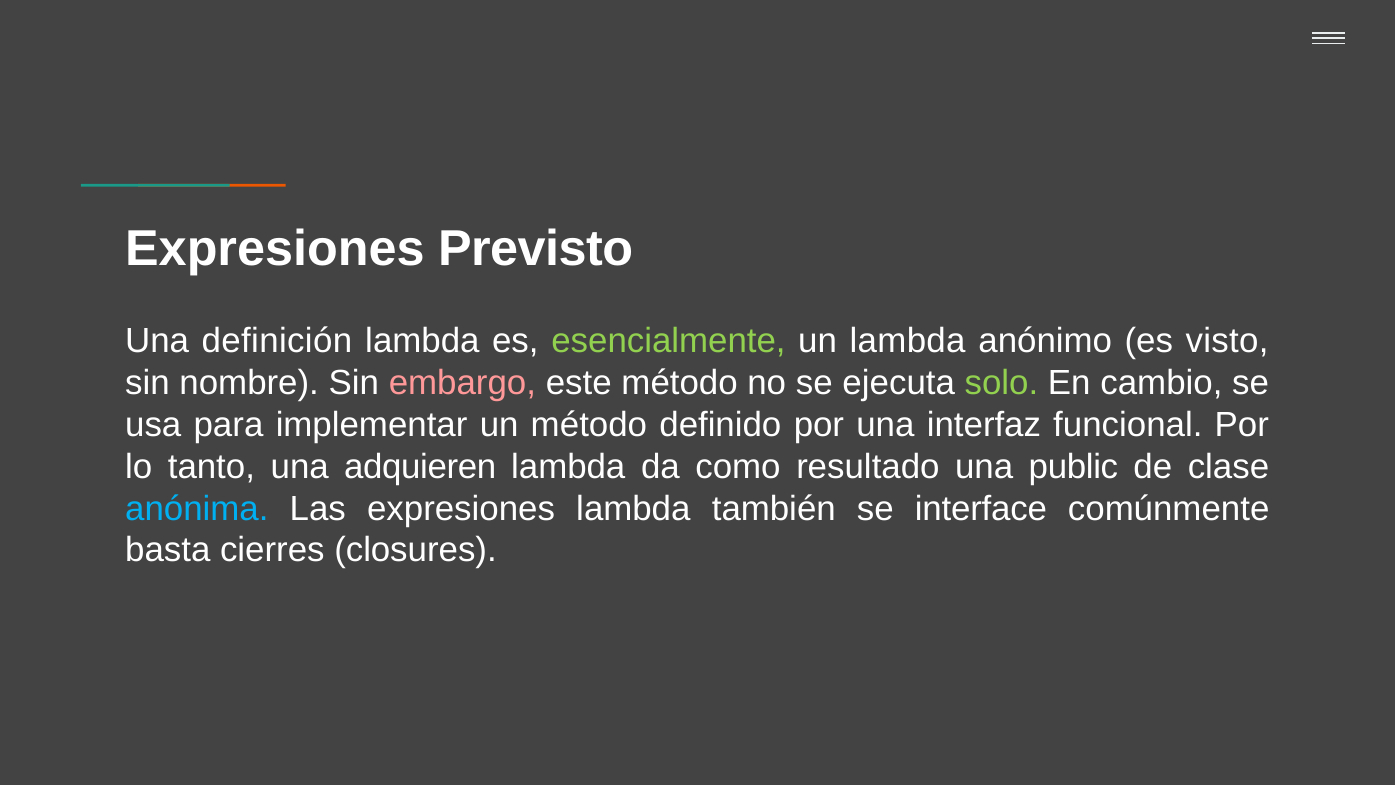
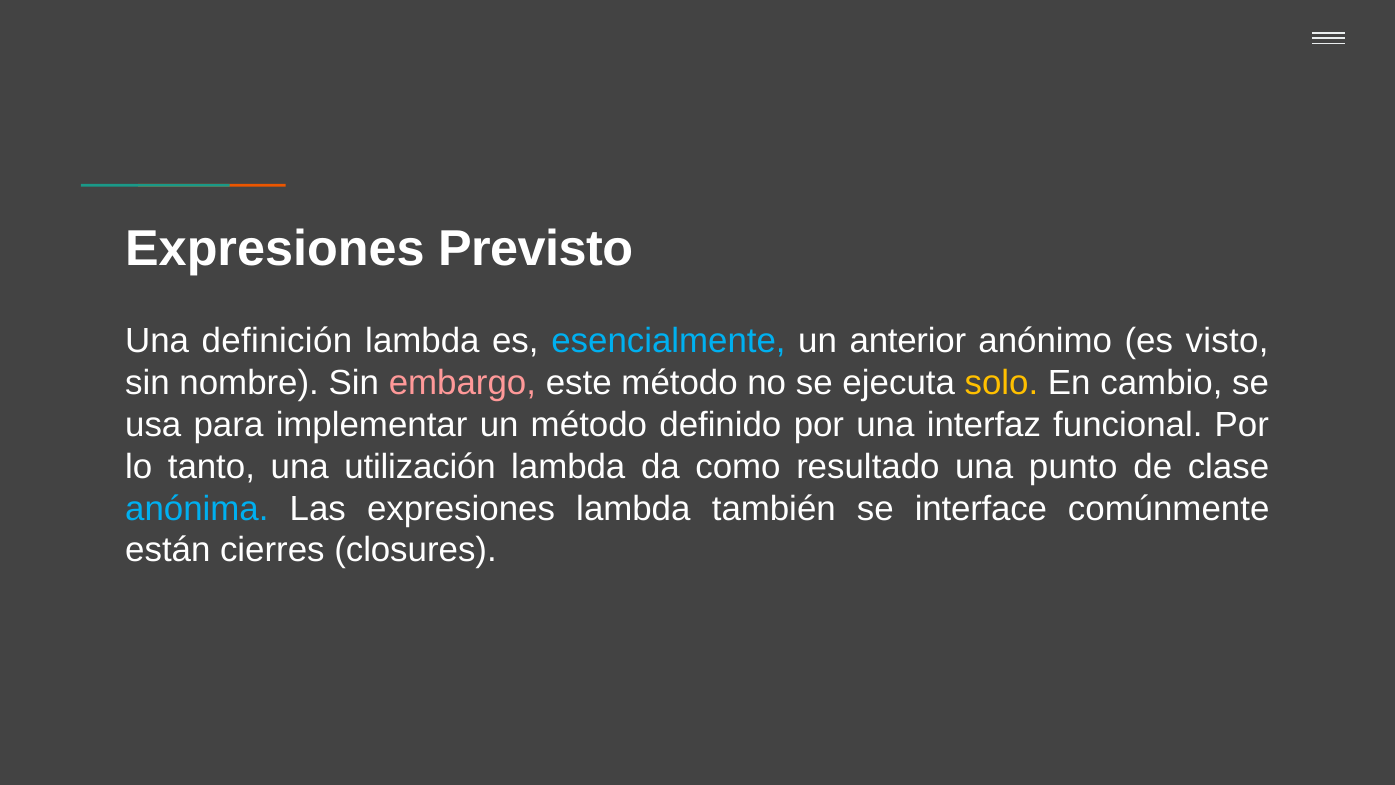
esencialmente colour: light green -> light blue
un lambda: lambda -> anterior
solo colour: light green -> yellow
adquieren: adquieren -> utilización
public: public -> punto
basta: basta -> están
